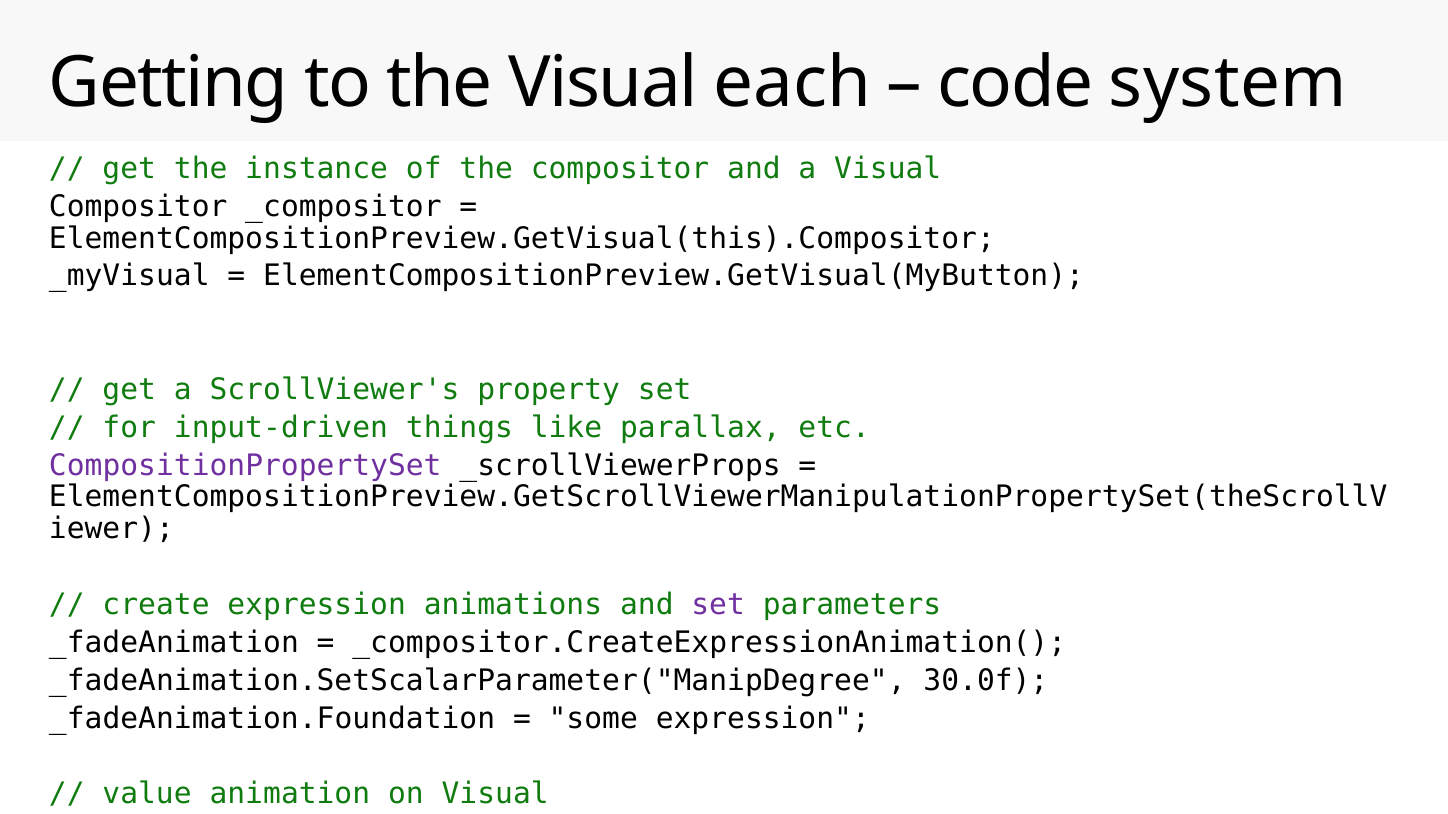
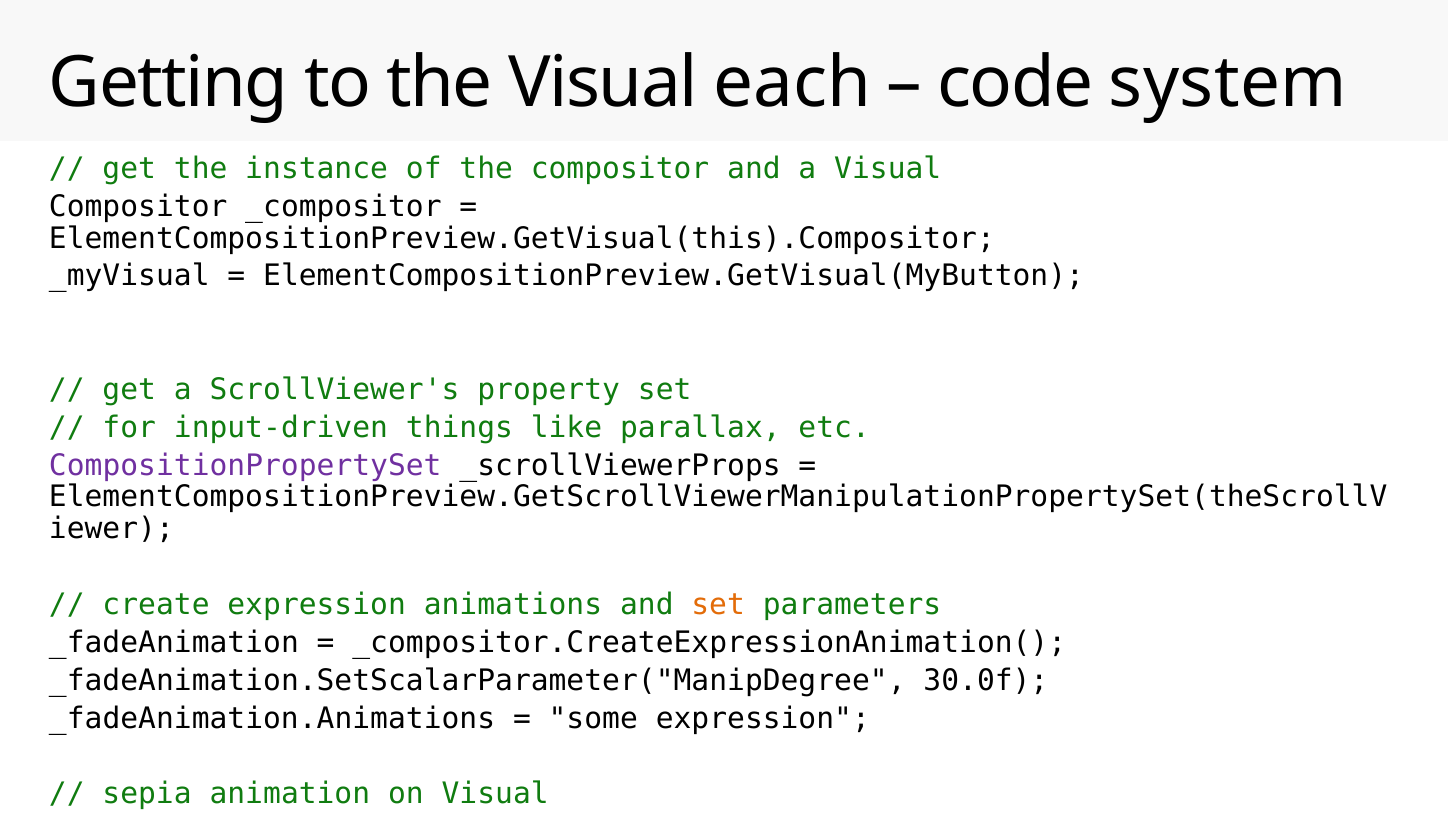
set at (718, 605) colour: purple -> orange
_fadeAnimation.Foundation: _fadeAnimation.Foundation -> _fadeAnimation.Animations
value: value -> sepia
